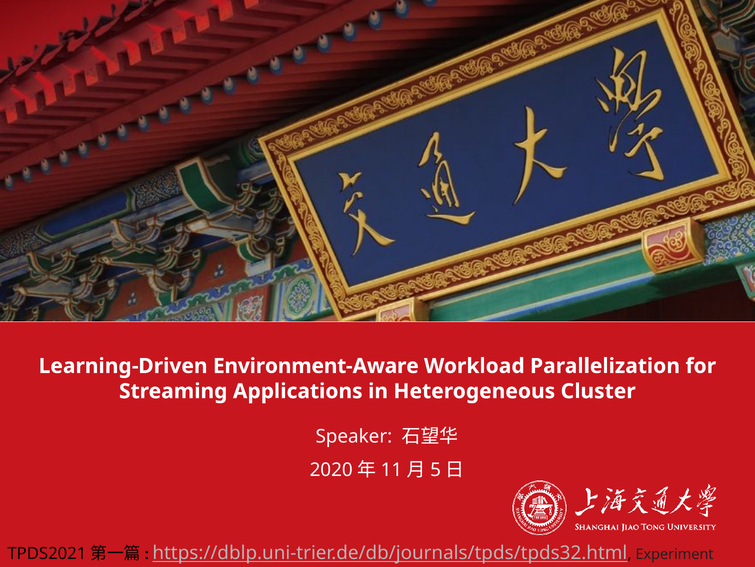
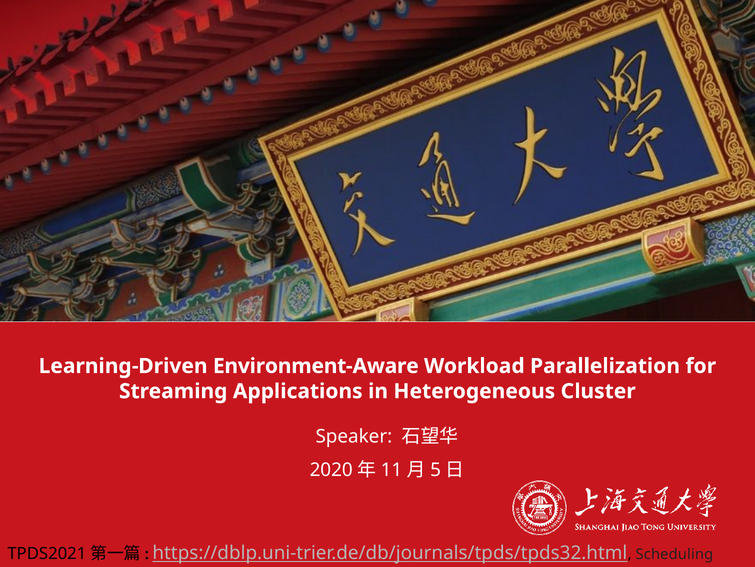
Experiment: Experiment -> Scheduling
